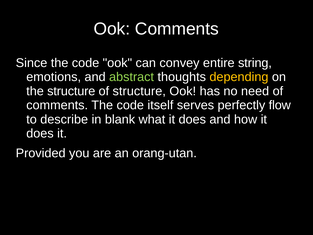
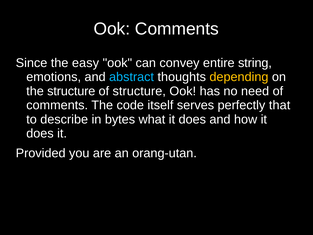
Since the code: code -> easy
abstract colour: light green -> light blue
flow: flow -> that
blank: blank -> bytes
